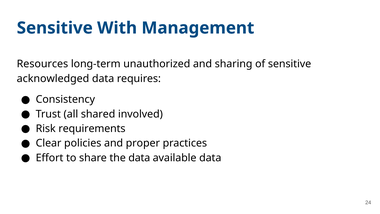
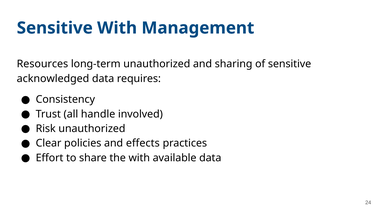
shared: shared -> handle
Risk requirements: requirements -> unauthorized
proper: proper -> effects
the data: data -> with
